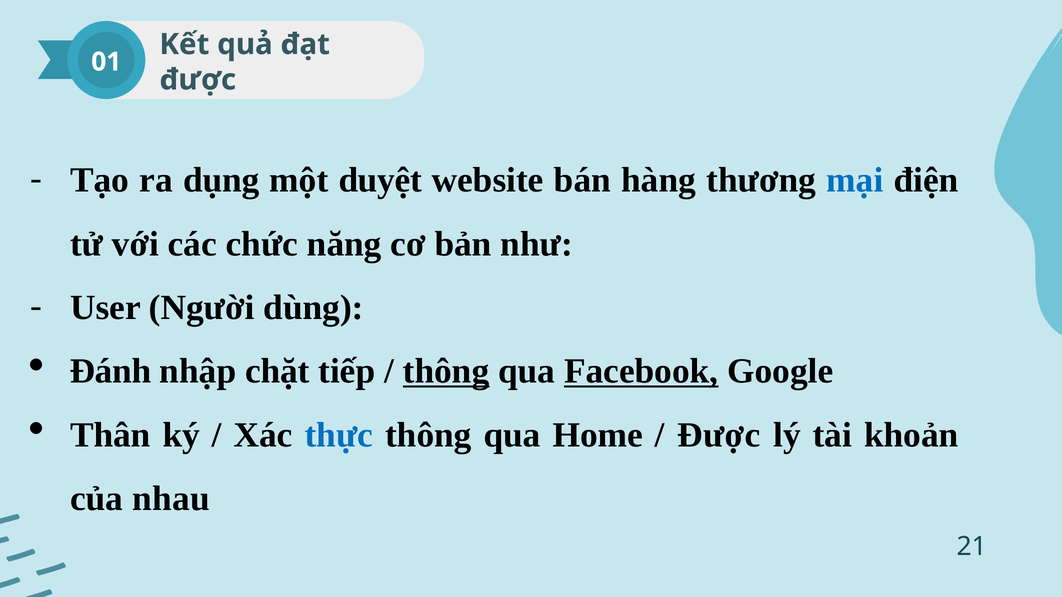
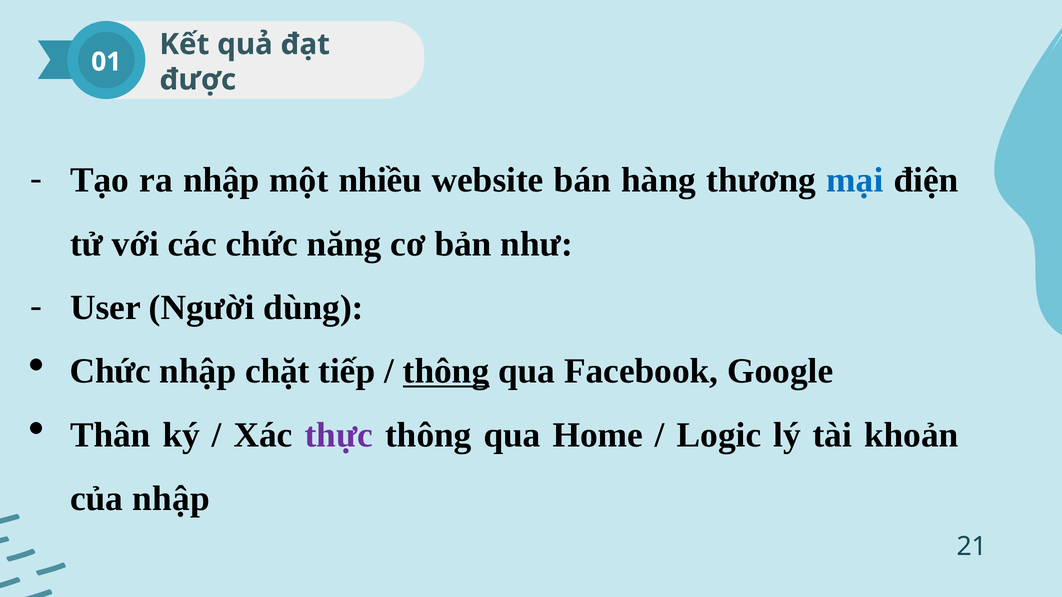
ra dụng: dụng -> nhập
duyệt: duyệt -> nhiều
Đánh at (110, 372): Đánh -> Chức
Facebook underline: present -> none
thực colour: blue -> purple
Được at (719, 435): Được -> Logic
của nhau: nhau -> nhập
